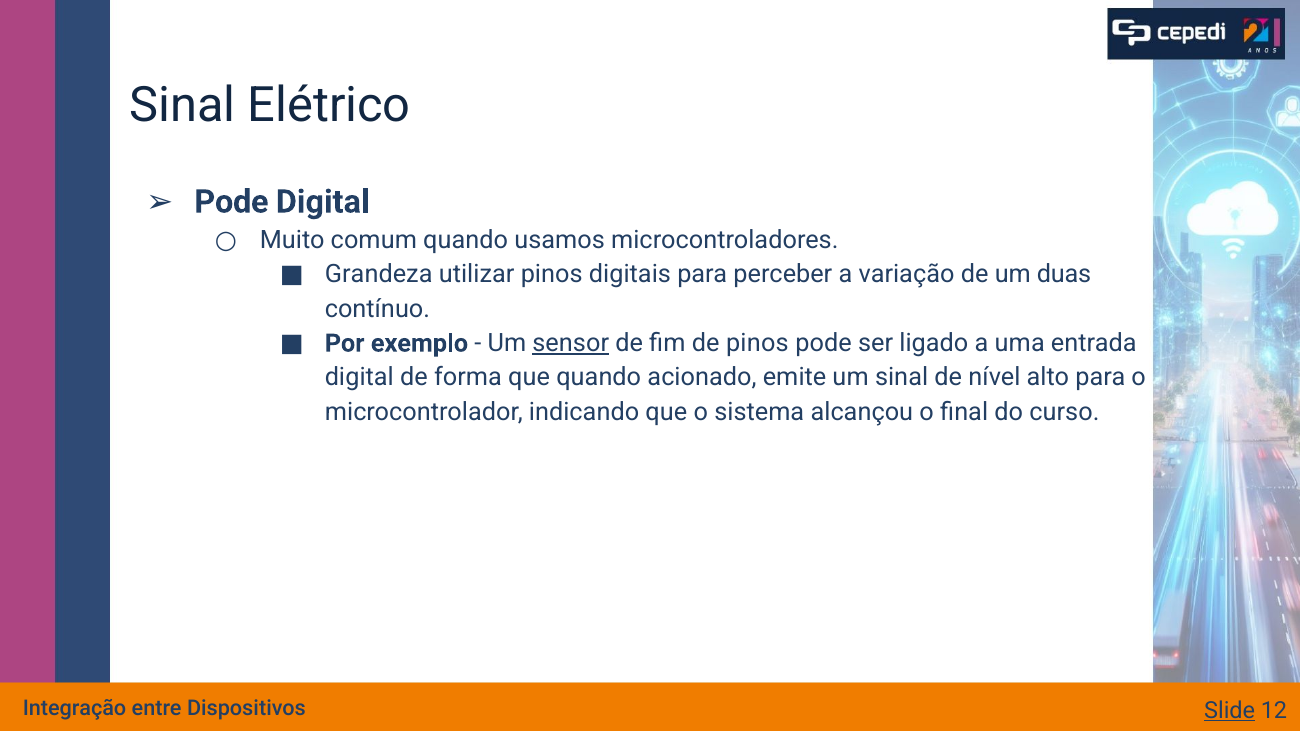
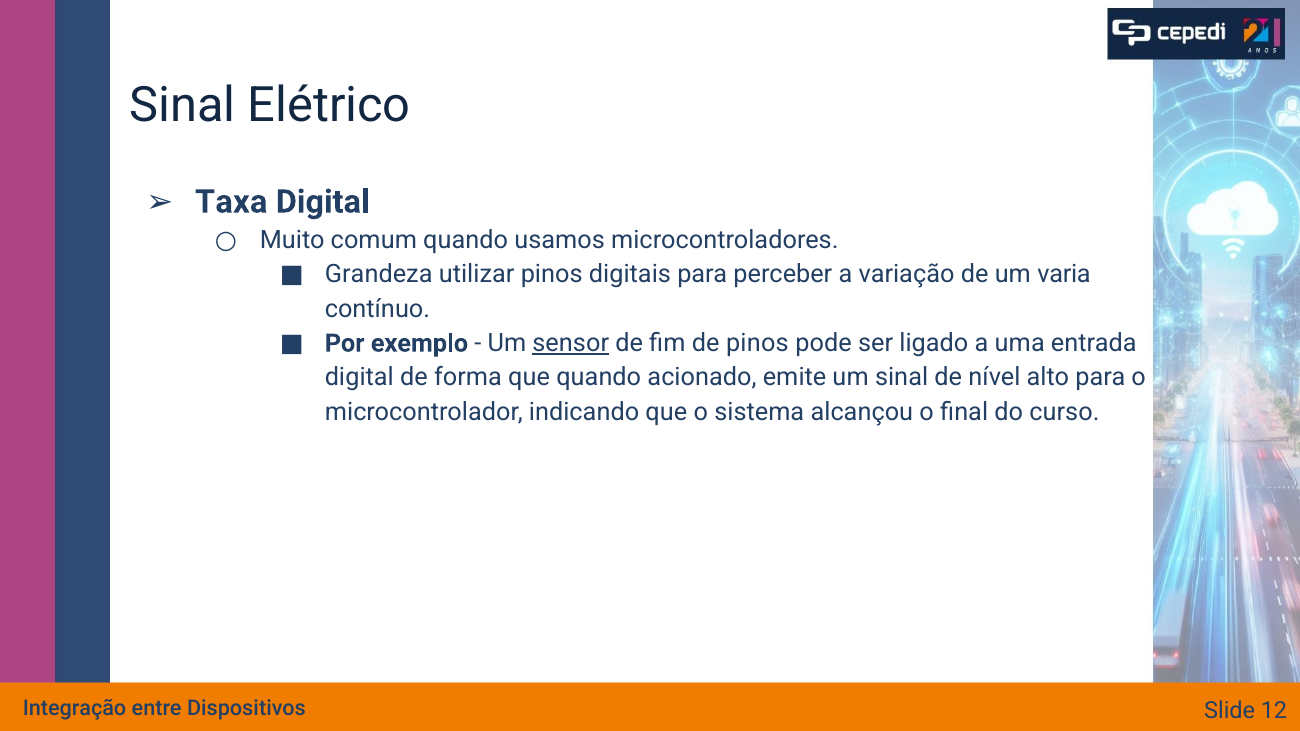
Pode at (231, 202): Pode -> Taxa
duas: duas -> varia
Slide underline: present -> none
